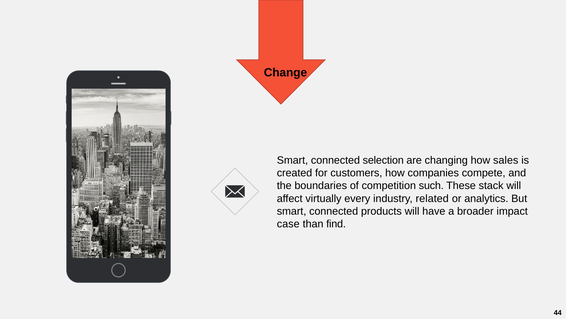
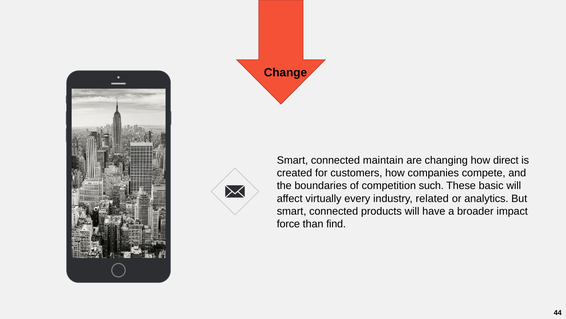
selection: selection -> maintain
sales: sales -> direct
stack: stack -> basic
case: case -> force
